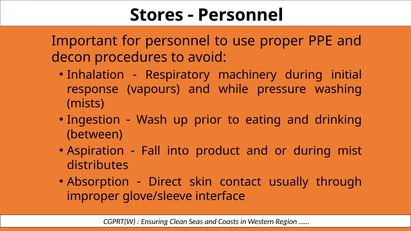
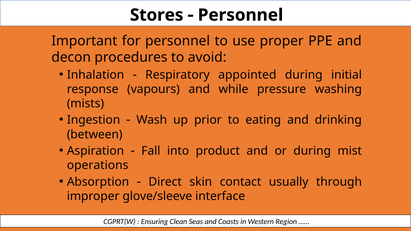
machinery: machinery -> appointed
distributes: distributes -> operations
